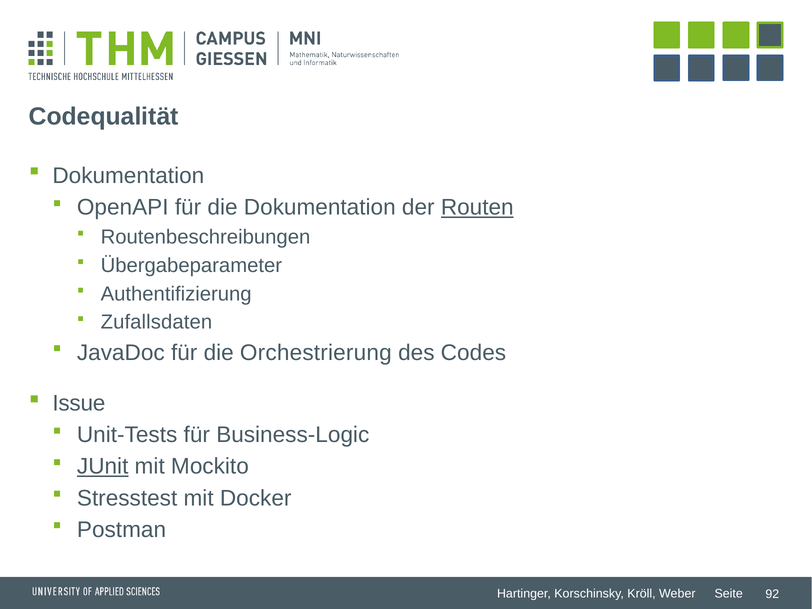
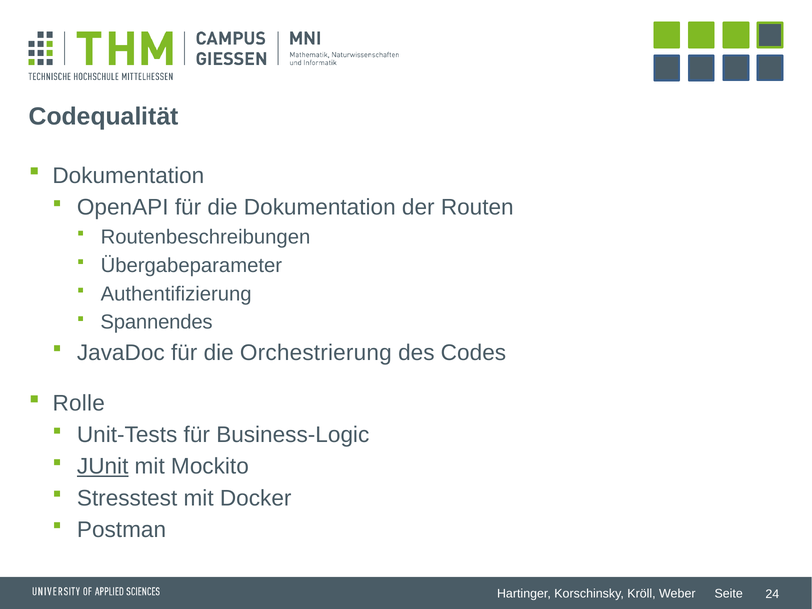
Routen underline: present -> none
Zufallsdaten: Zufallsdaten -> Spannendes
Issue: Issue -> Rolle
92: 92 -> 24
